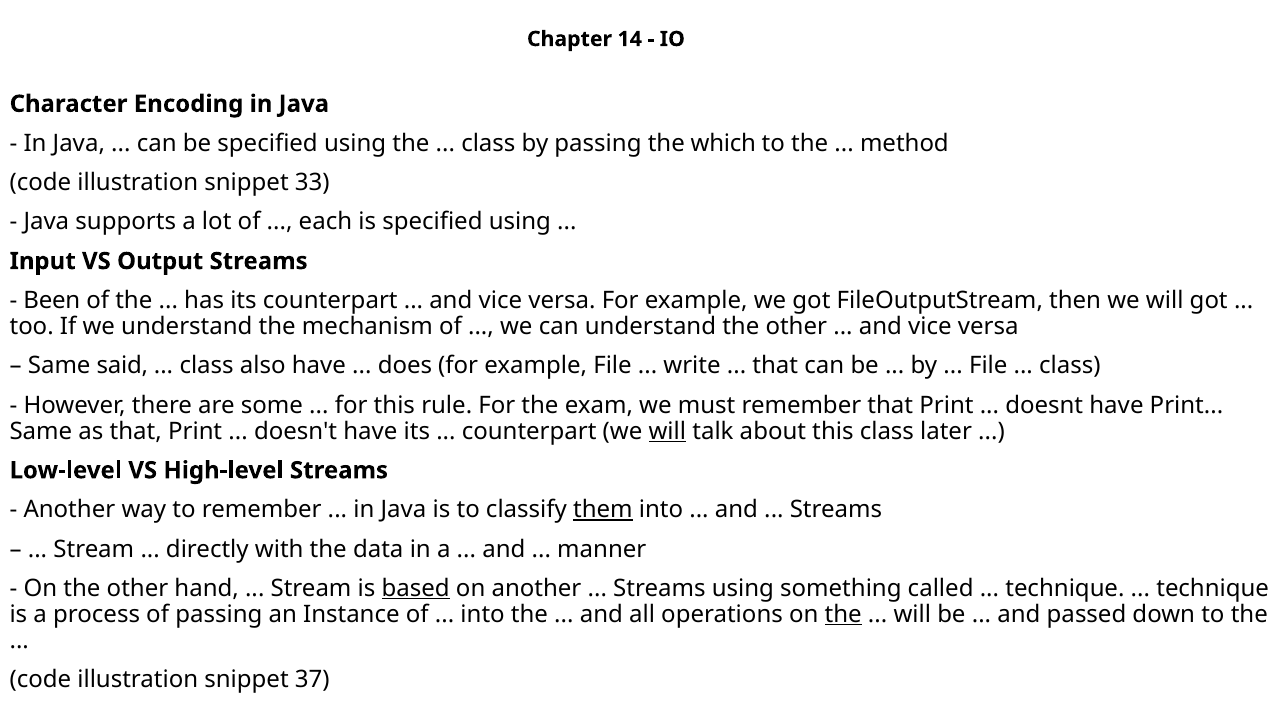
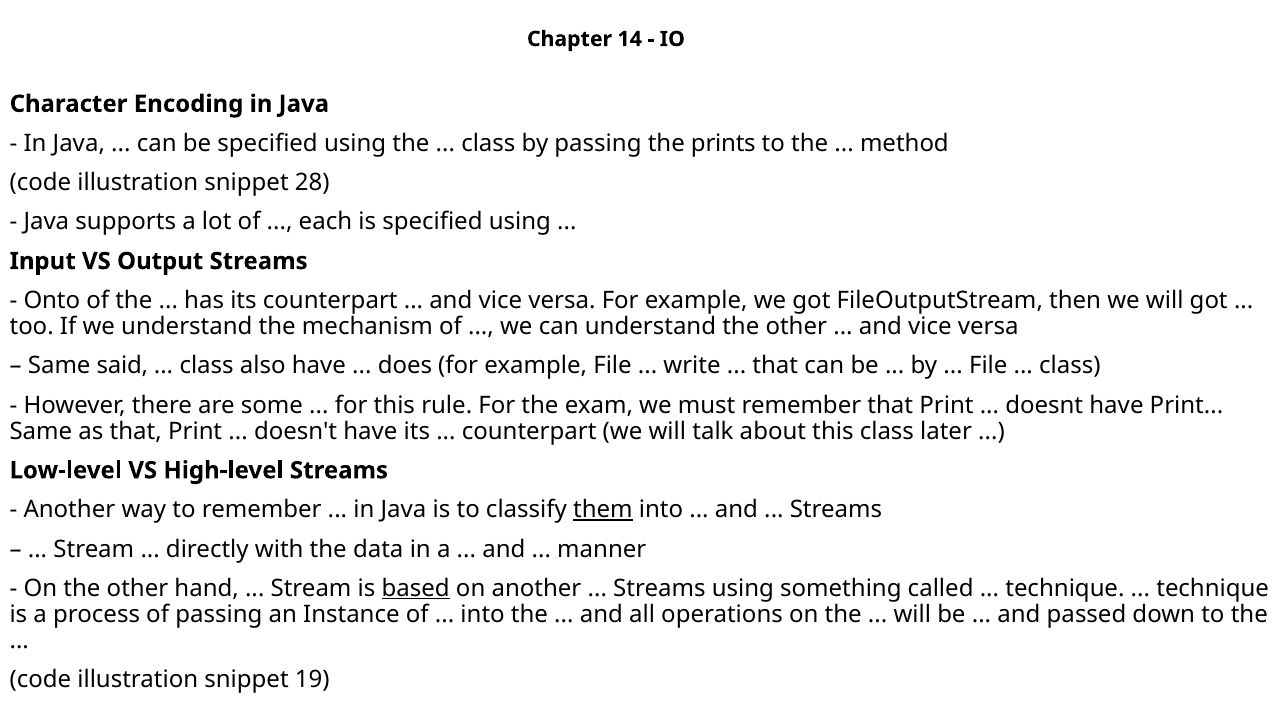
which: which -> prints
33: 33 -> 28
Been: Been -> Onto
will at (667, 431) underline: present -> none
the at (843, 614) underline: present -> none
37: 37 -> 19
